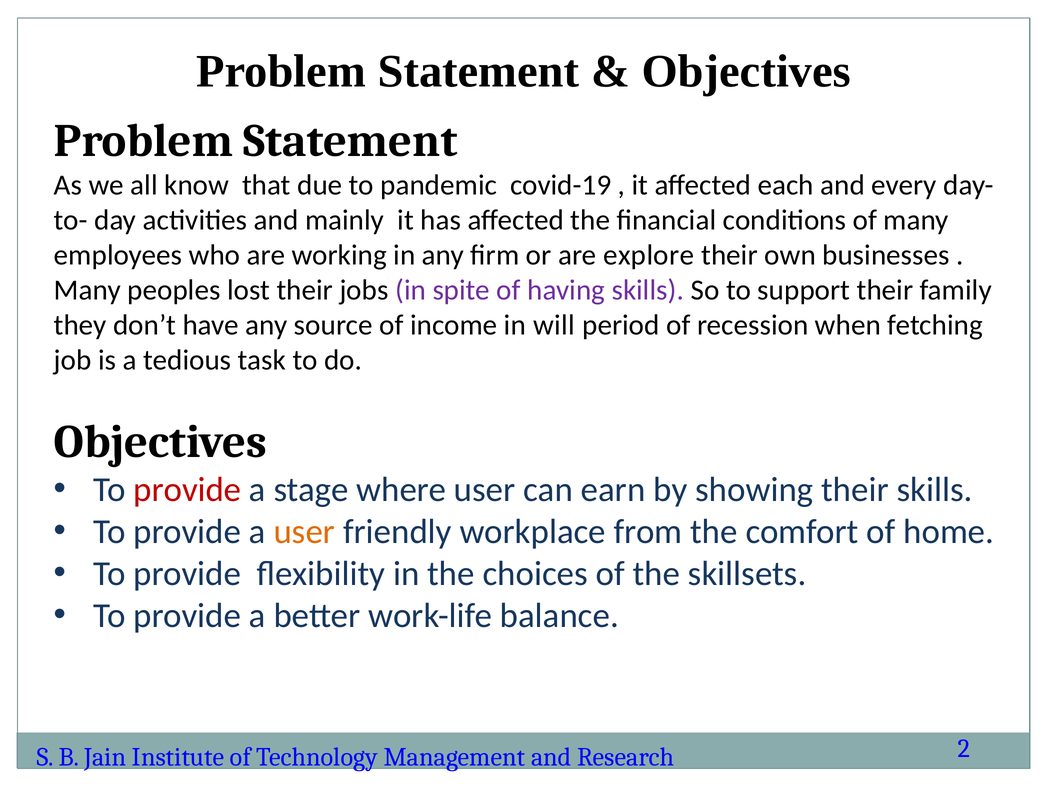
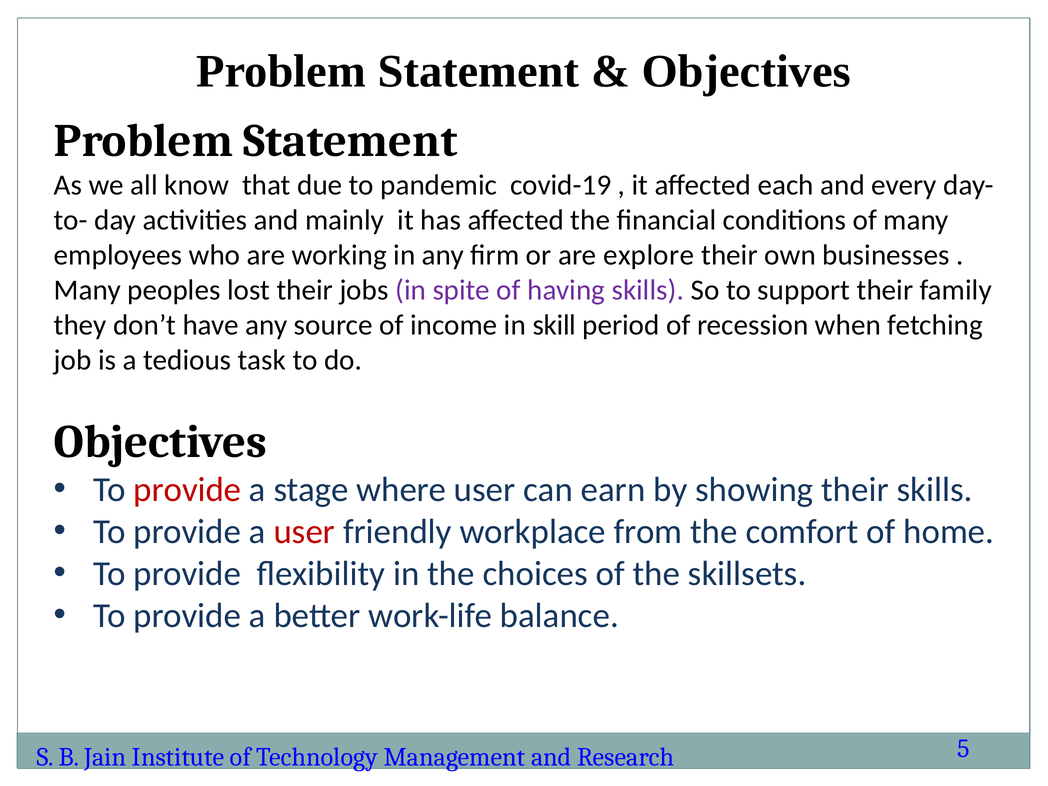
will: will -> skill
user at (304, 532) colour: orange -> red
2: 2 -> 5
